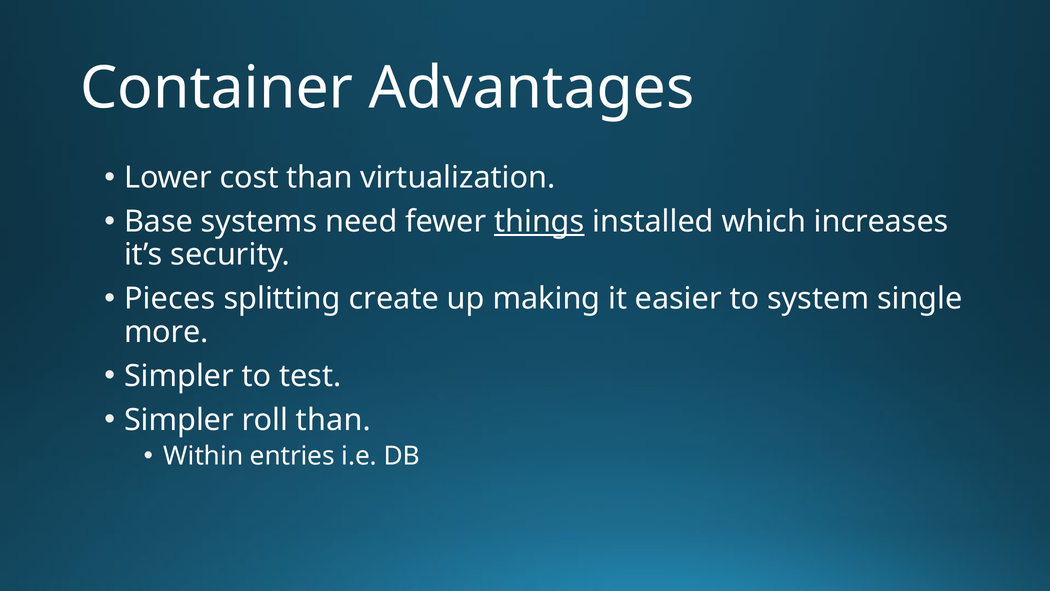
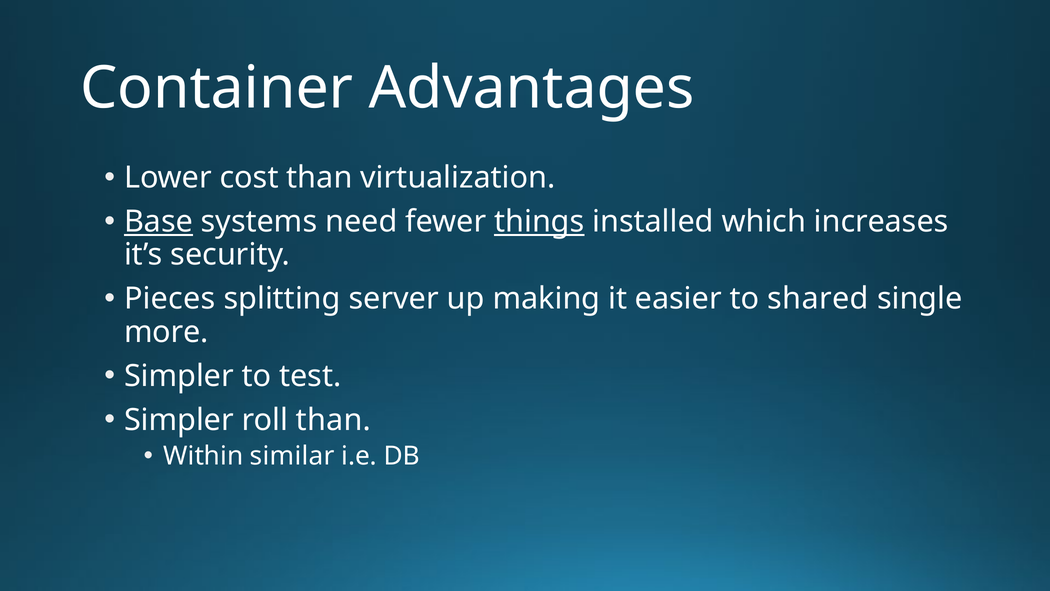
Base underline: none -> present
create: create -> server
system: system -> shared
entries: entries -> similar
